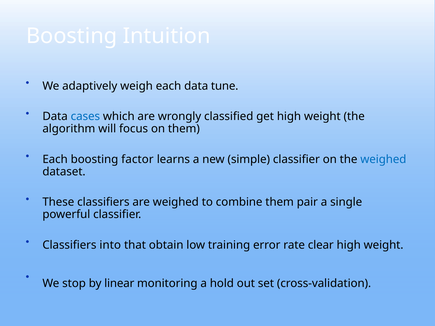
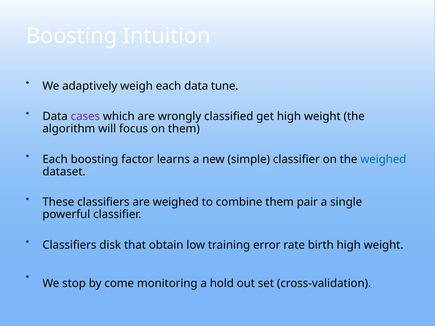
cases colour: blue -> purple
into: into -> disk
clear: clear -> birth
linear: linear -> come
